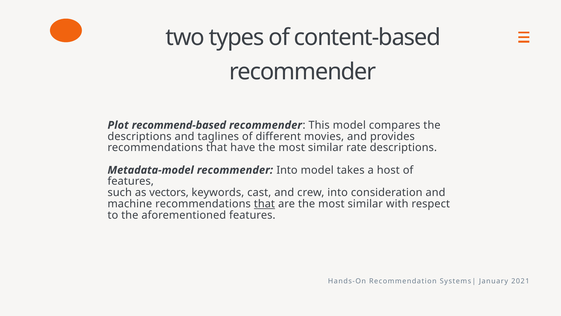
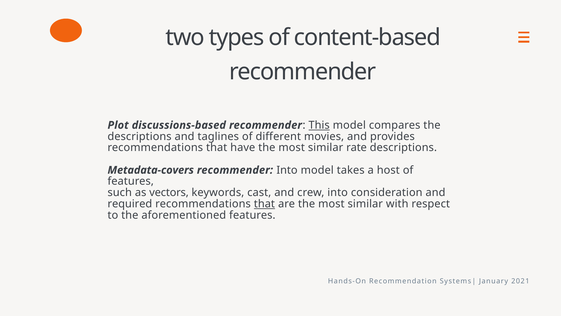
recommend-based: recommend-based -> discussions-based
This underline: none -> present
Metadata-model: Metadata-model -> Metadata-covers
machine: machine -> required
